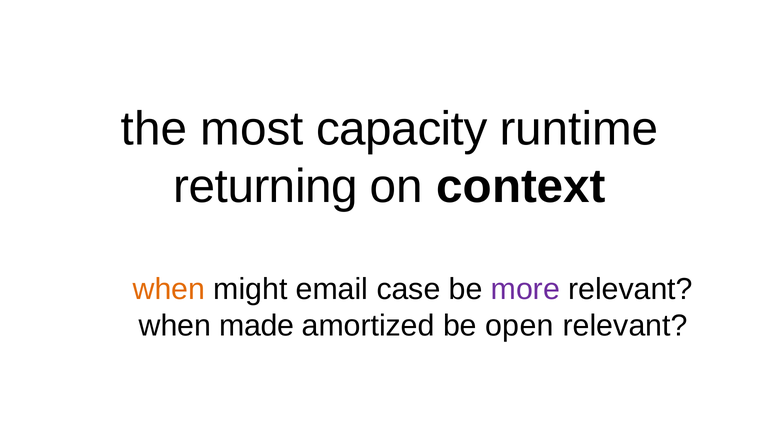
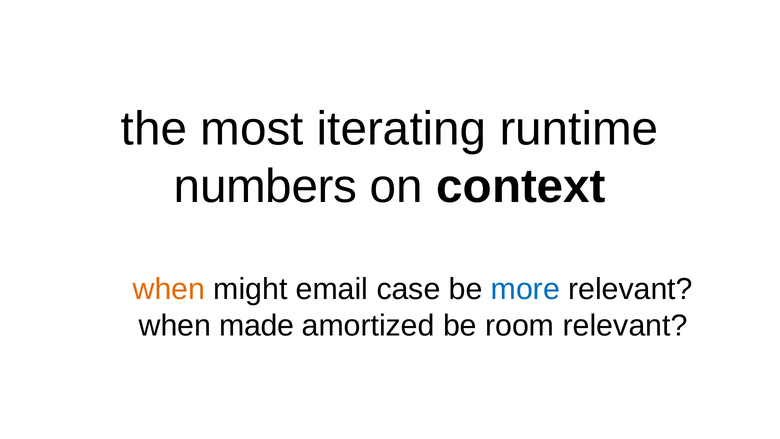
capacity: capacity -> iterating
returning: returning -> numbers
more colour: purple -> blue
open: open -> room
